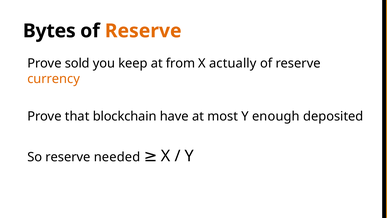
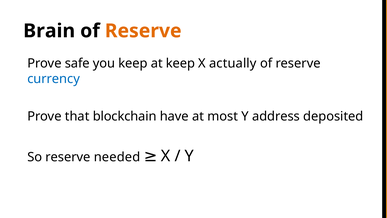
Bytes: Bytes -> Brain
sold: sold -> safe
at from: from -> keep
currency colour: orange -> blue
enough: enough -> address
